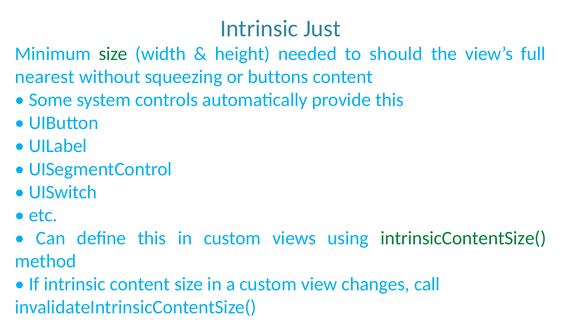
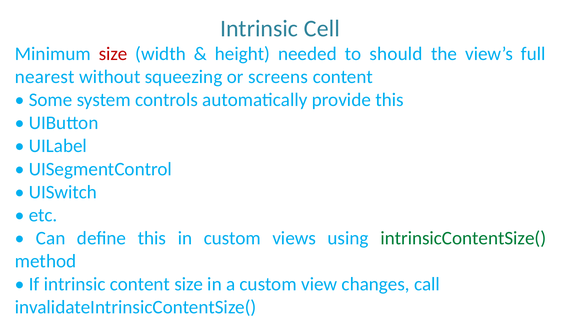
Just: Just -> Cell
size at (113, 54) colour: green -> red
buttons: buttons -> screens
